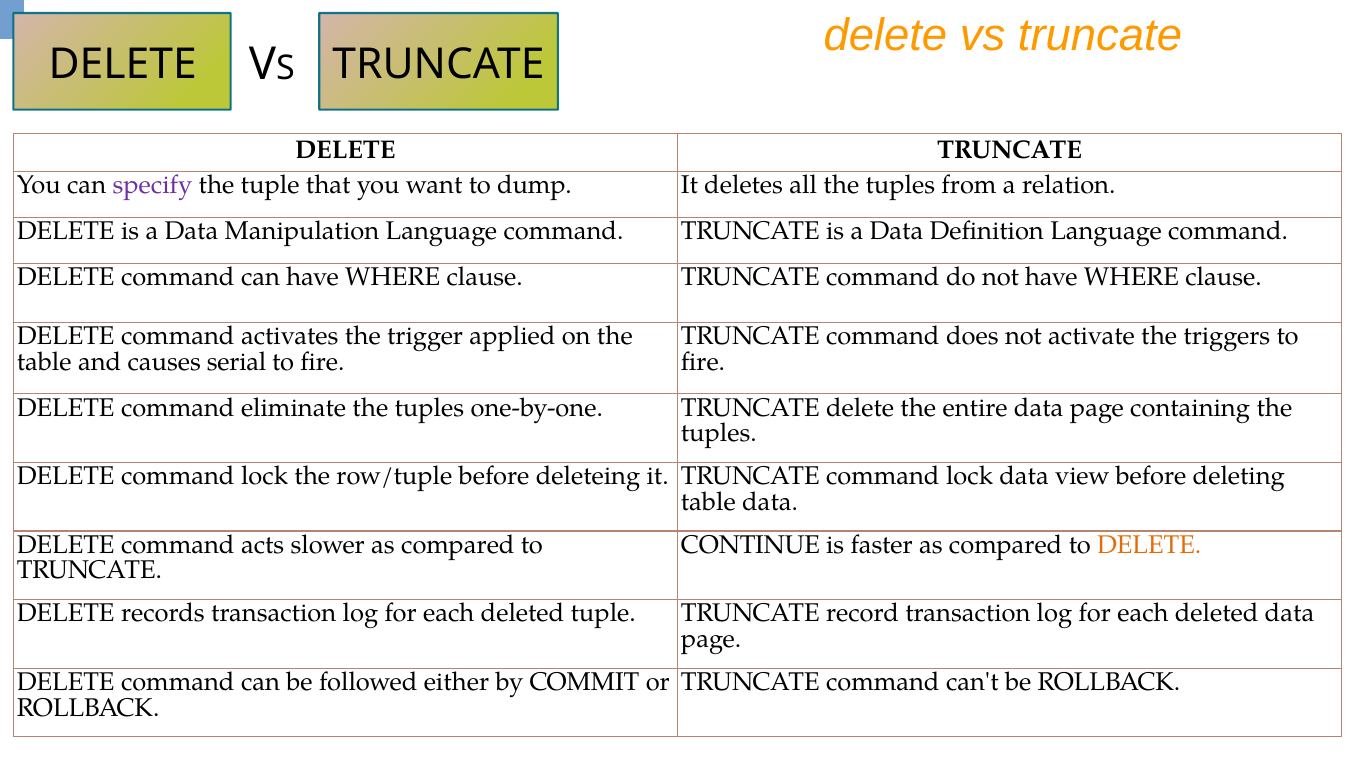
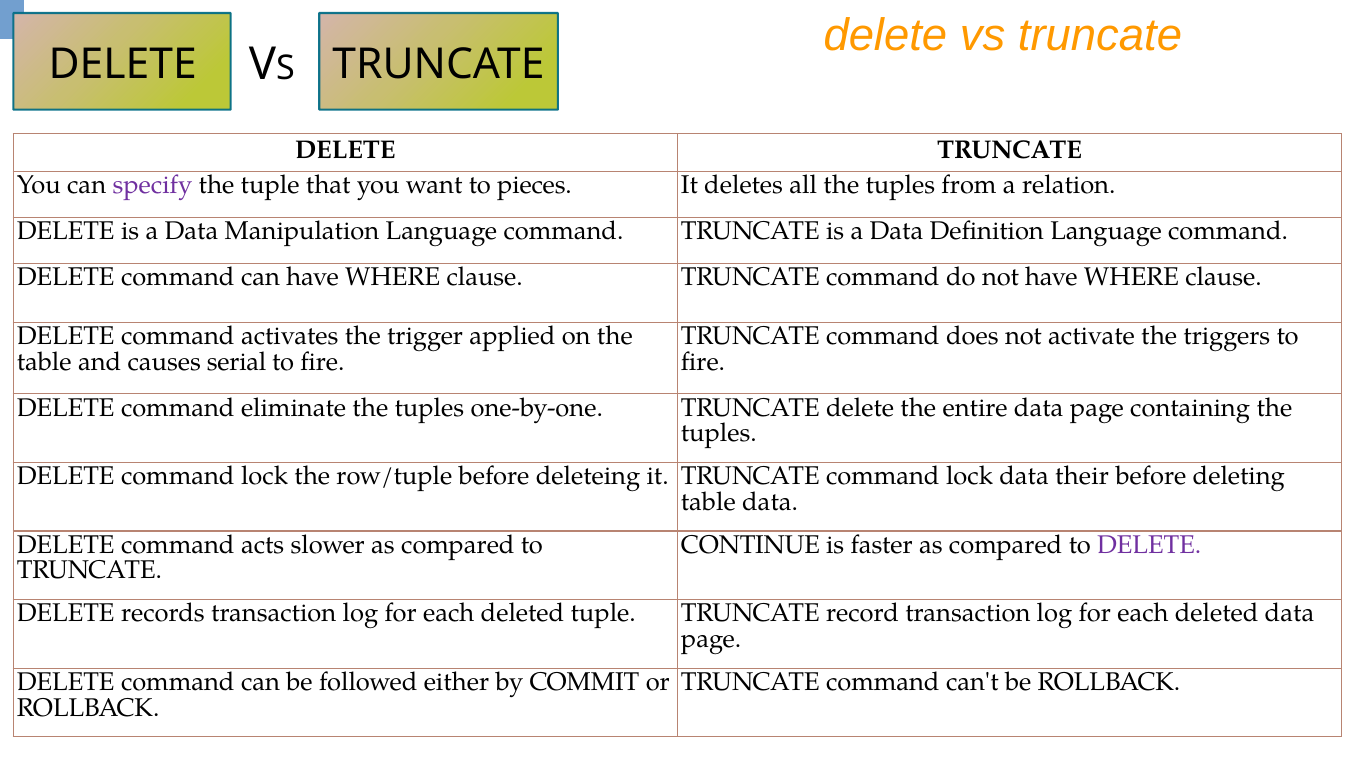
dump: dump -> pieces
view: view -> their
DELETE at (1149, 545) colour: orange -> purple
